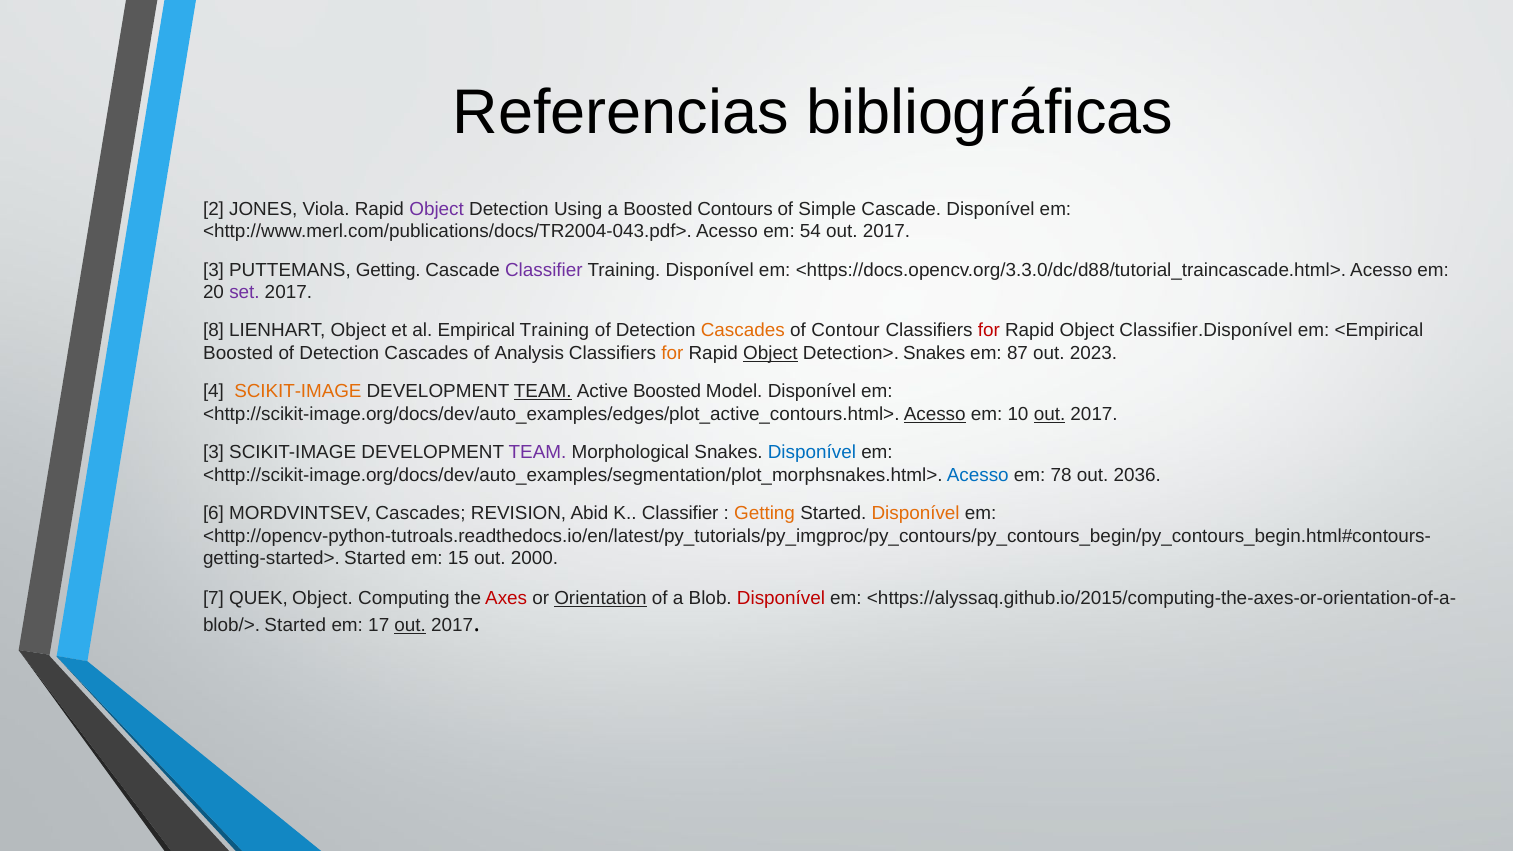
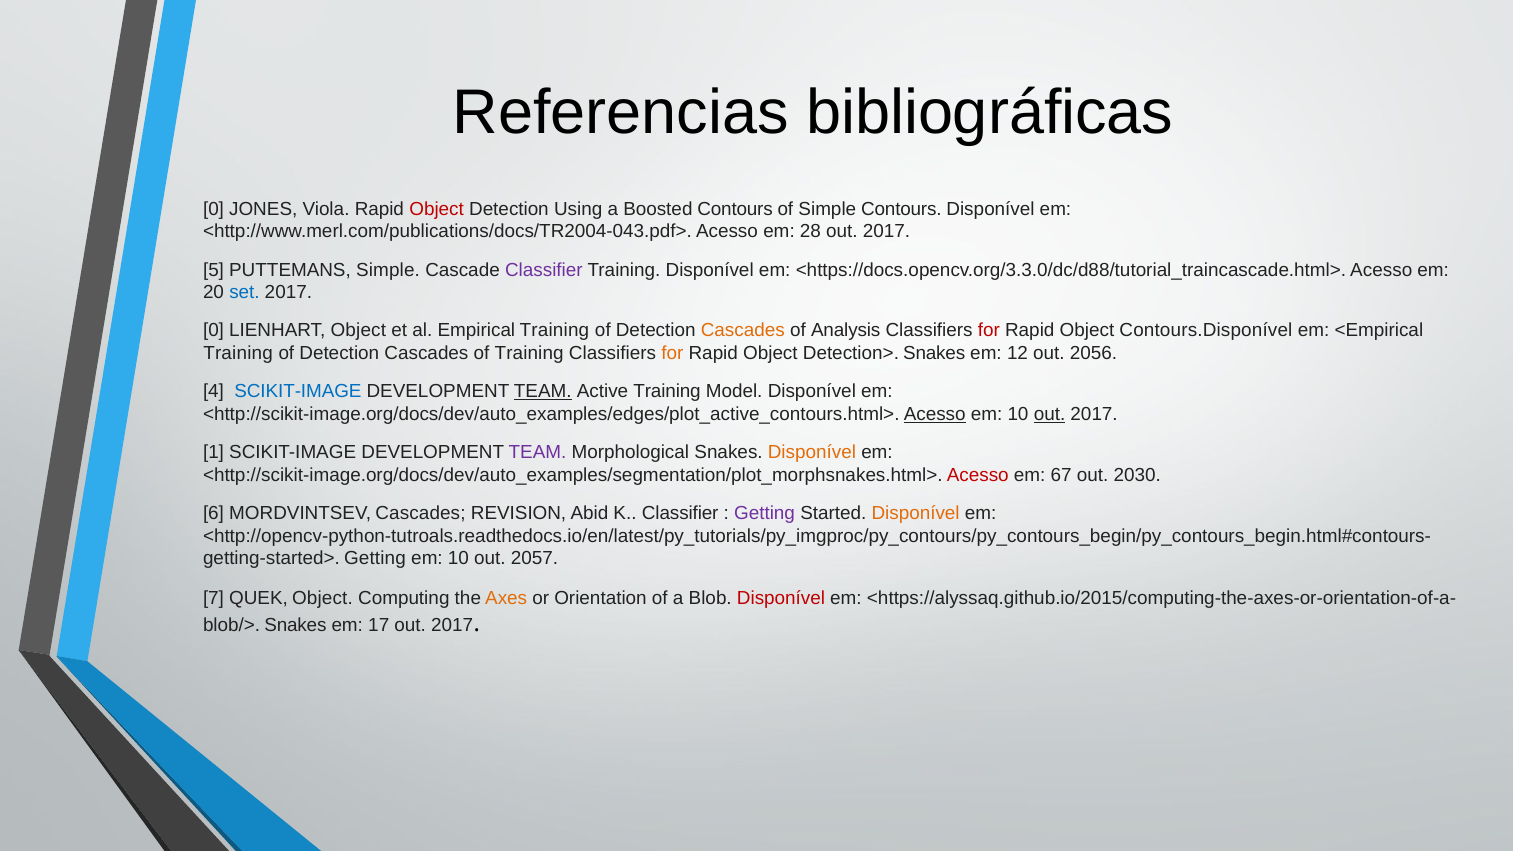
2 at (214, 209): 2 -> 0
Object at (437, 209) colour: purple -> red
Simple Cascade: Cascade -> Contours
54: 54 -> 28
3 at (214, 270): 3 -> 5
PUTTEMANS Getting: Getting -> Simple
set colour: purple -> blue
8 at (214, 331): 8 -> 0
Contour: Contour -> Analysis
Classifier.Disponível: Classifier.Disponível -> Contours.Disponível
Boosted at (238, 353): Boosted -> Training
of Analysis: Analysis -> Training
Object at (770, 353) underline: present -> none
87: 87 -> 12
2023: 2023 -> 2056
SCIKIT-IMAGE at (298, 392) colour: orange -> blue
Active Boosted: Boosted -> Training
3 at (214, 452): 3 -> 1
Disponível at (812, 452) colour: blue -> orange
Acesso at (978, 475) colour: blue -> red
78: 78 -> 67
2036: 2036 -> 2030
Getting at (765, 513) colour: orange -> purple
Started at (375, 559): Started -> Getting
15 at (458, 559): 15 -> 10
2000: 2000 -> 2057
Axes colour: red -> orange
Orientation underline: present -> none
Started at (295, 626): Started -> Snakes
out at (410, 626) underline: present -> none
